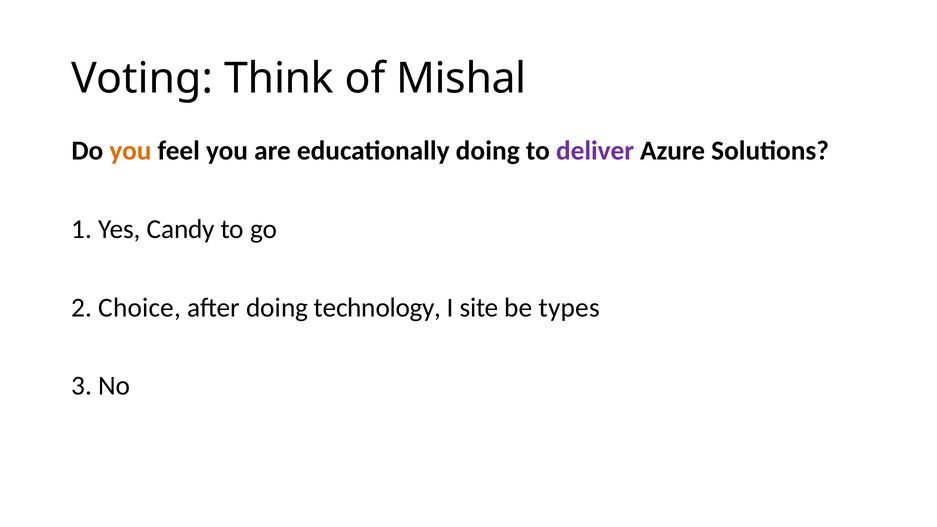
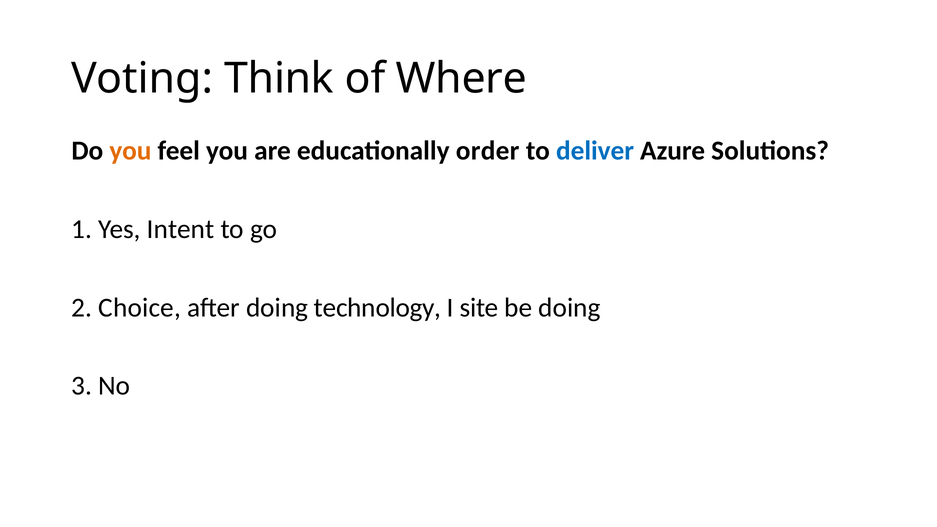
Mishal: Mishal -> Where
educationally doing: doing -> order
deliver colour: purple -> blue
Candy: Candy -> Intent
be types: types -> doing
